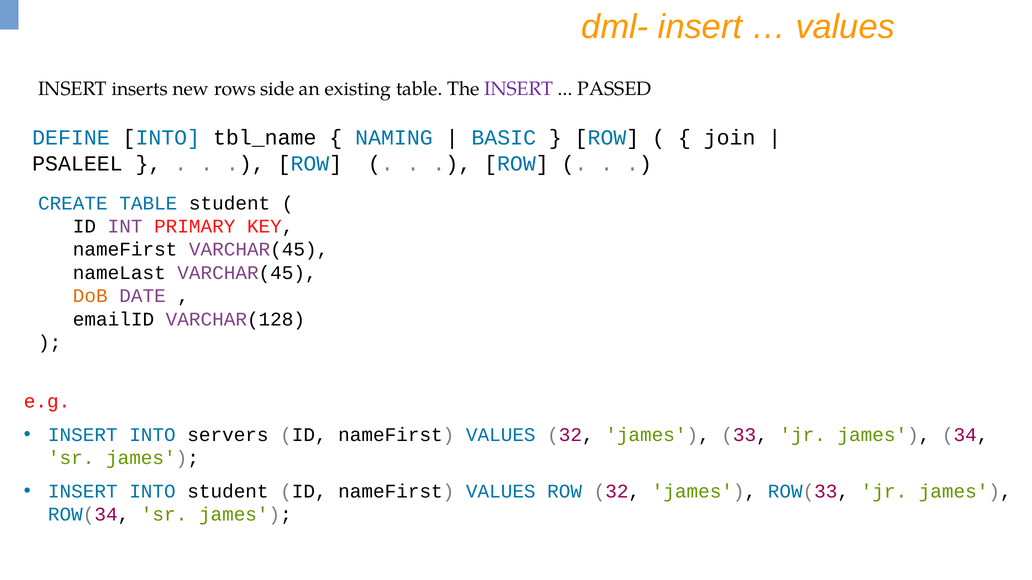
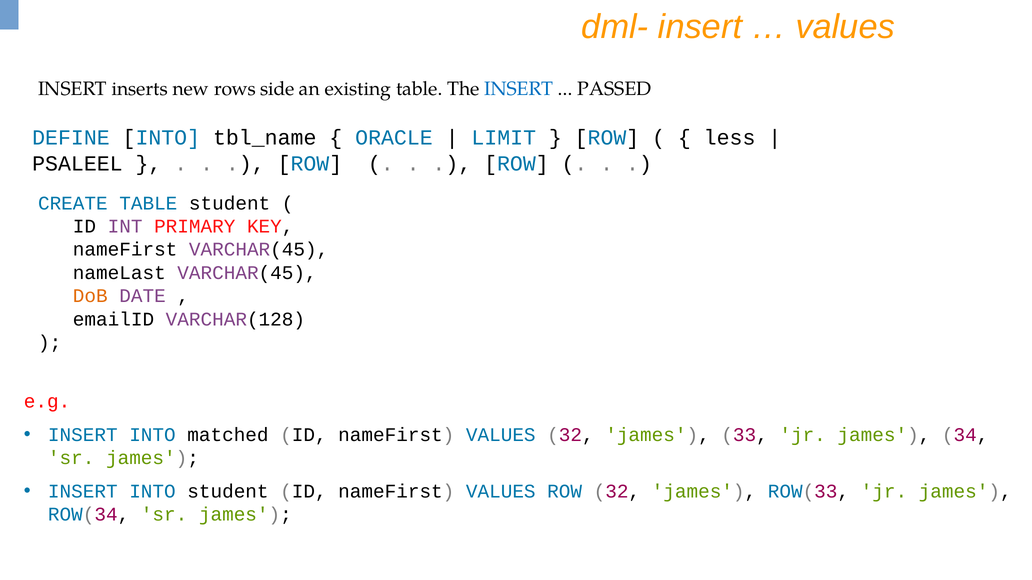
INSERT at (519, 89) colour: purple -> blue
NAMING: NAMING -> ORACLE
BASIC: BASIC -> LIMIT
join: join -> less
servers: servers -> matched
